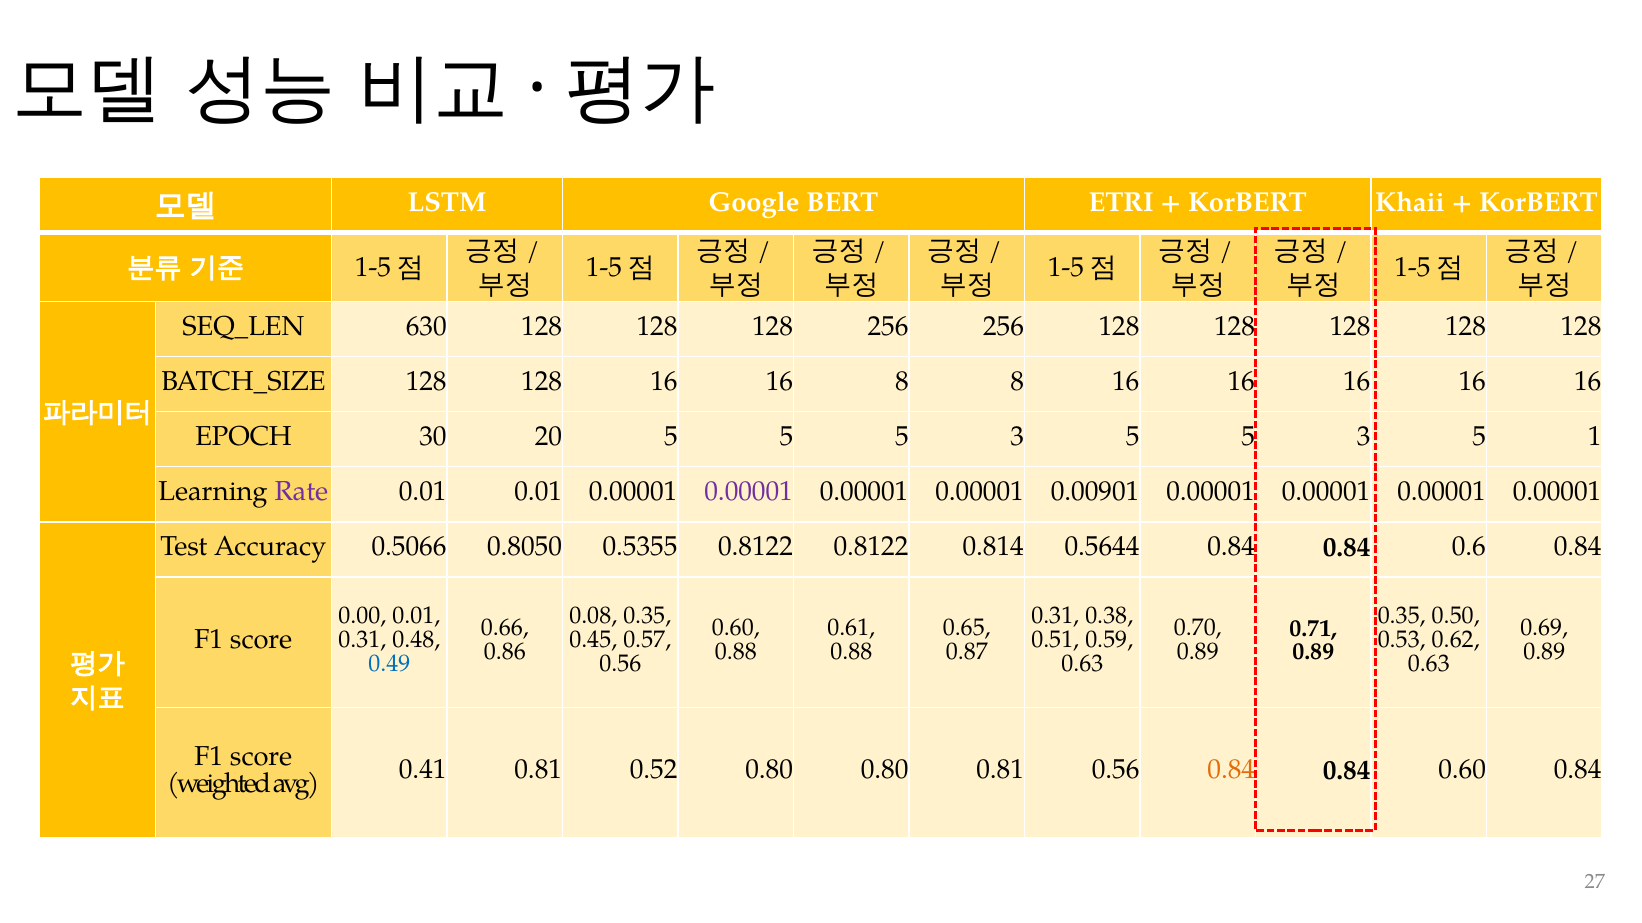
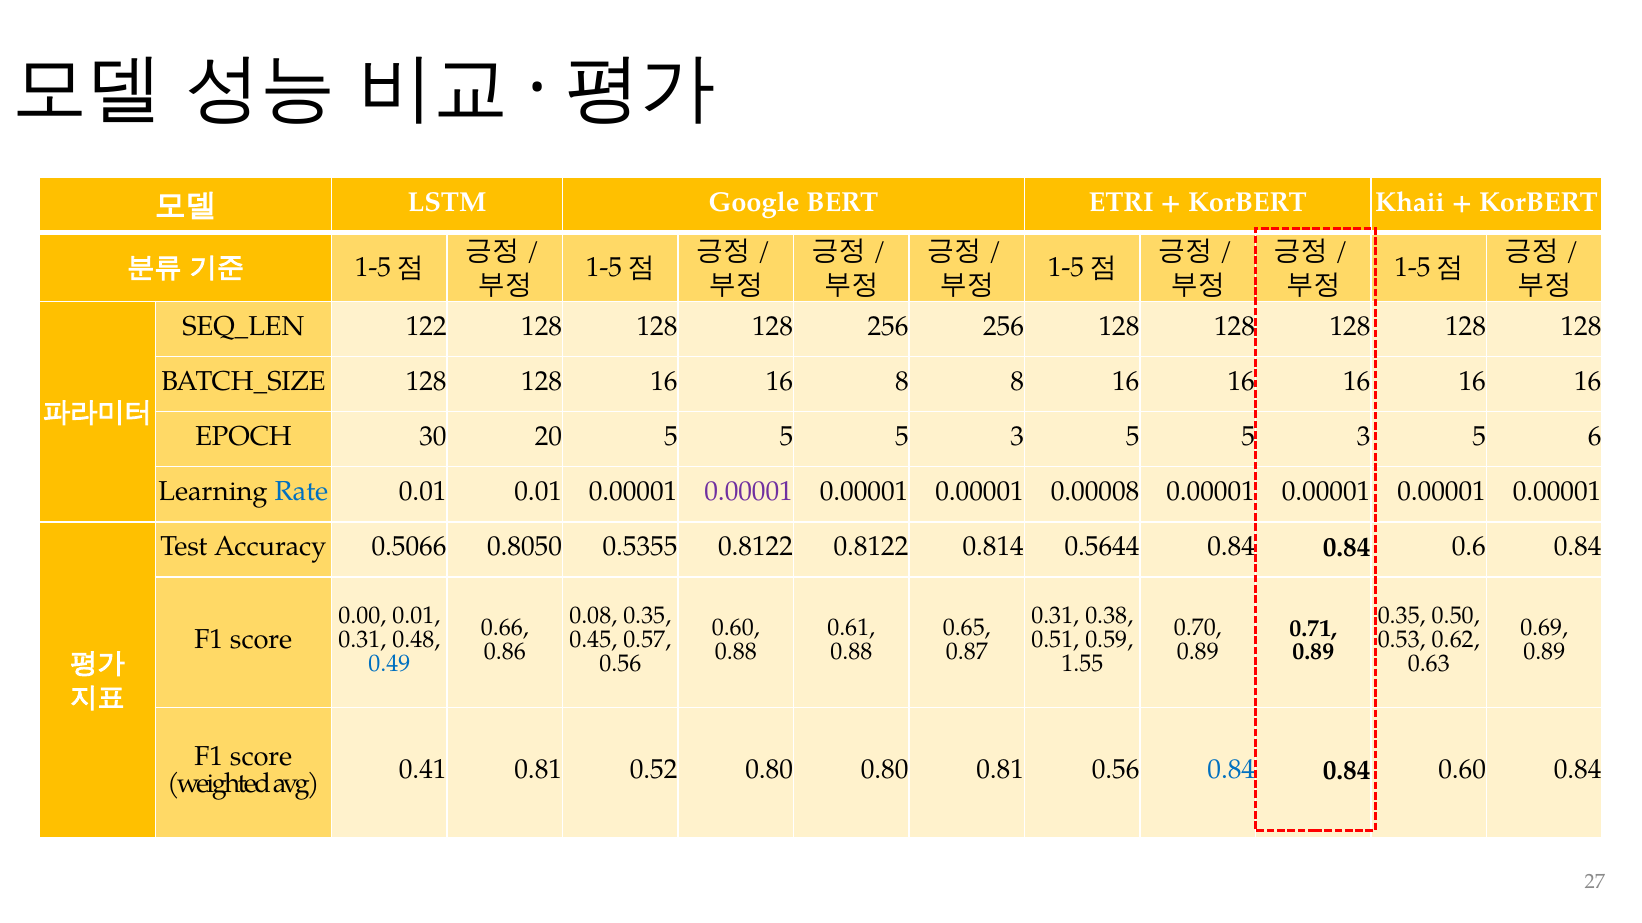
630: 630 -> 122
1: 1 -> 6
Rate colour: purple -> blue
0.00901: 0.00901 -> 0.00008
0.63 at (1082, 664): 0.63 -> 1.55
0.84 at (1231, 770) colour: orange -> blue
